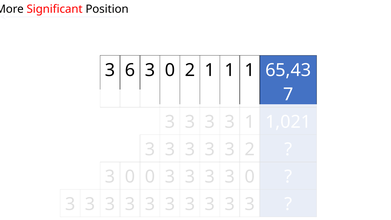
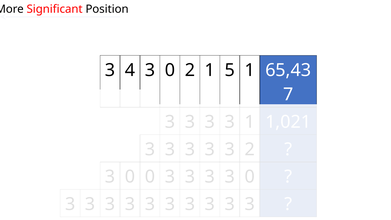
6: 6 -> 4
2 1 1: 1 -> 5
